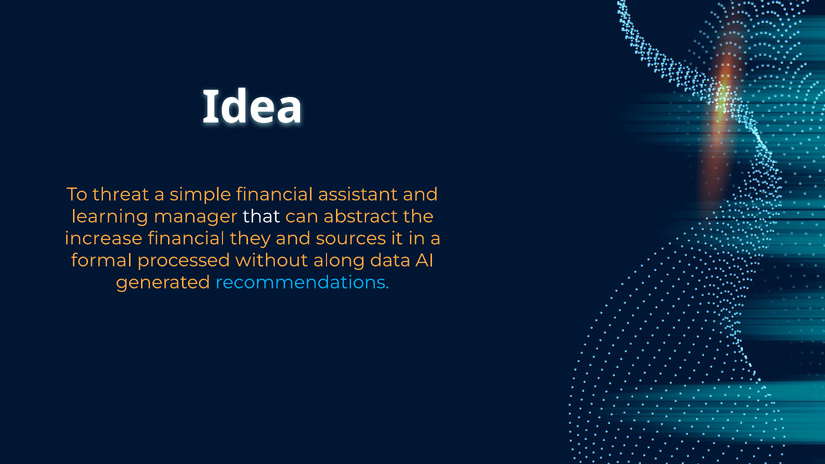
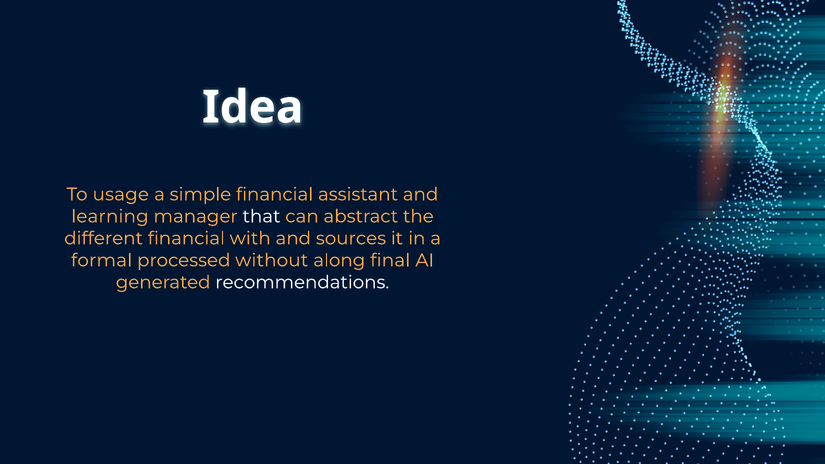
threat: threat -> usage
increase: increase -> different
they: they -> with
data: data -> final
recommendations colour: light blue -> white
